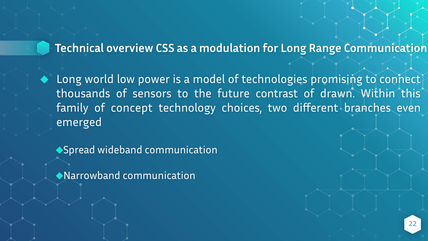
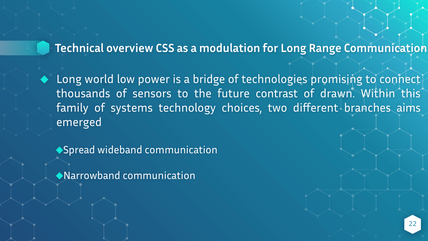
model: model -> bridge
concept: concept -> systems
even: even -> aims
